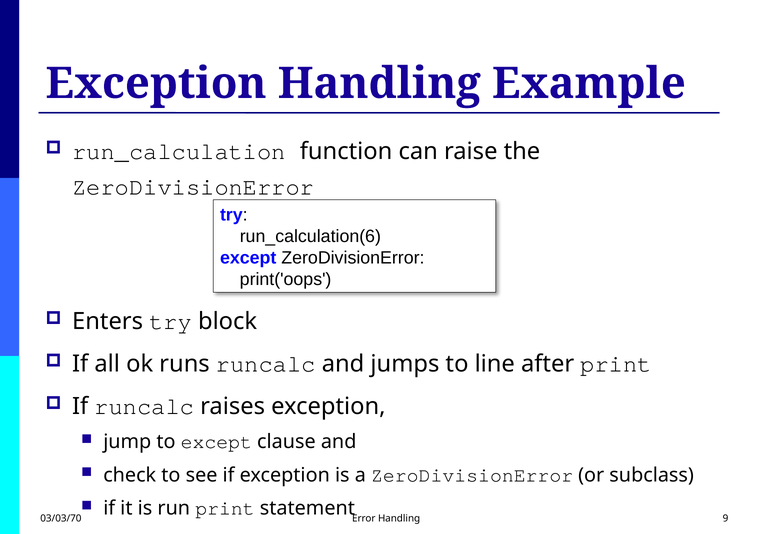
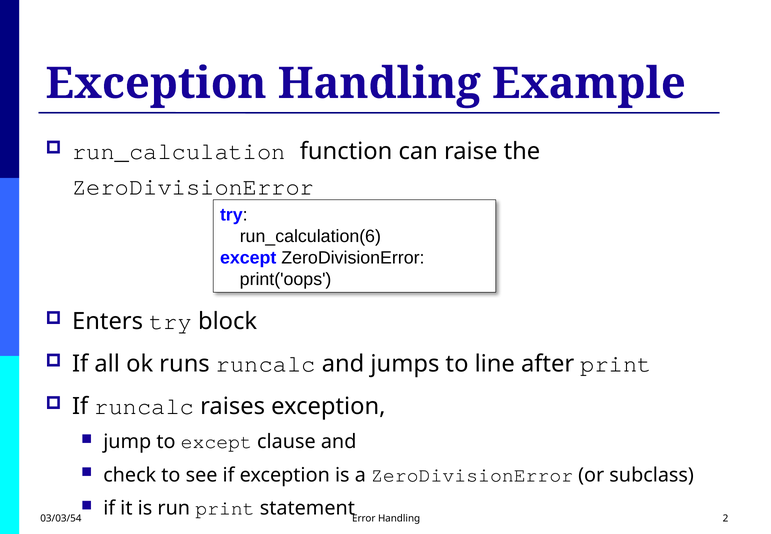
03/03/70: 03/03/70 -> 03/03/54
9: 9 -> 2
